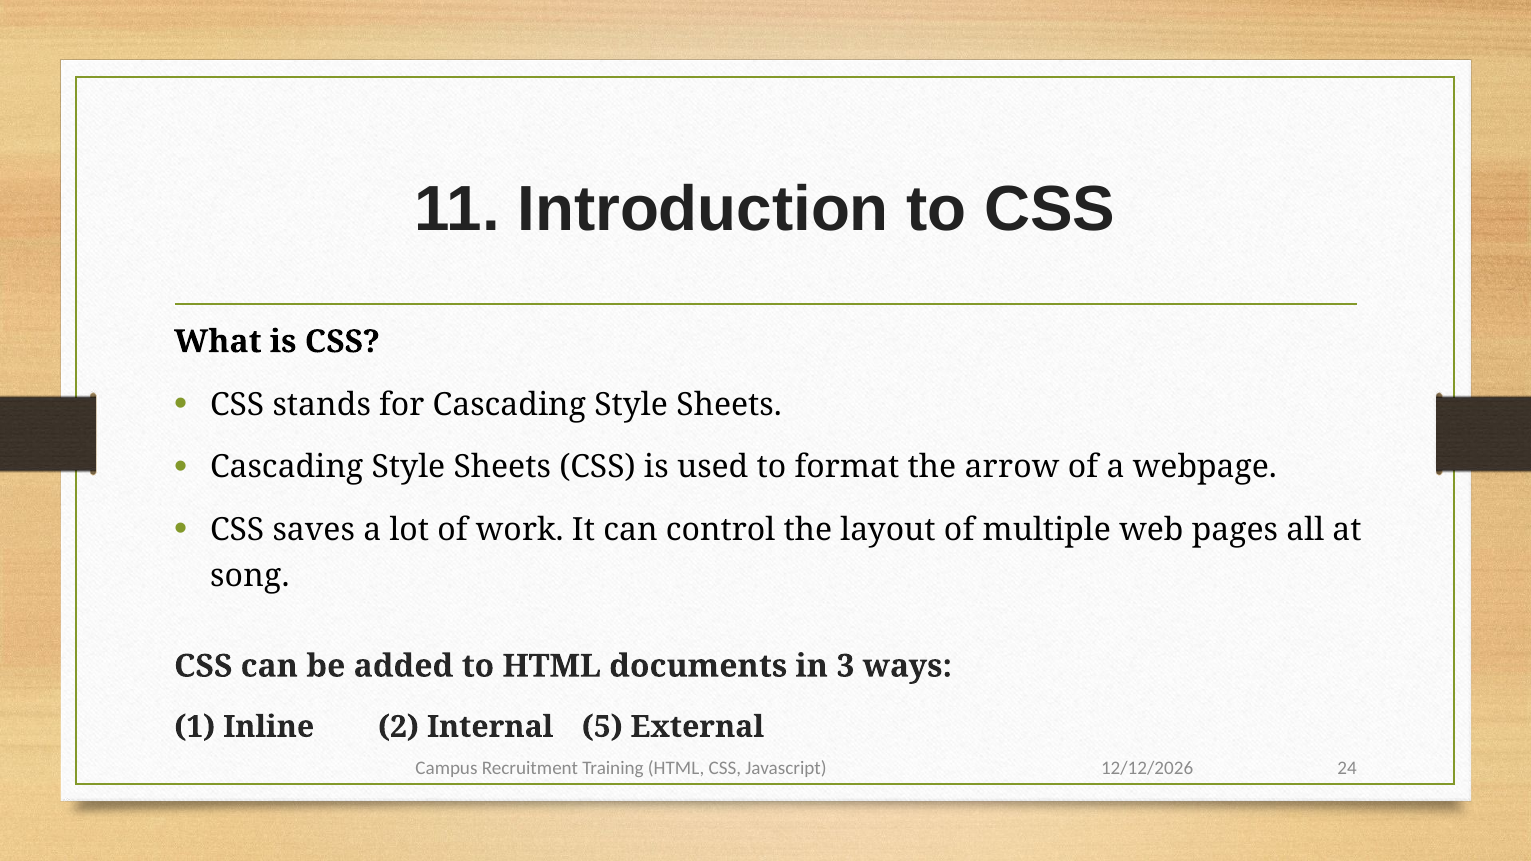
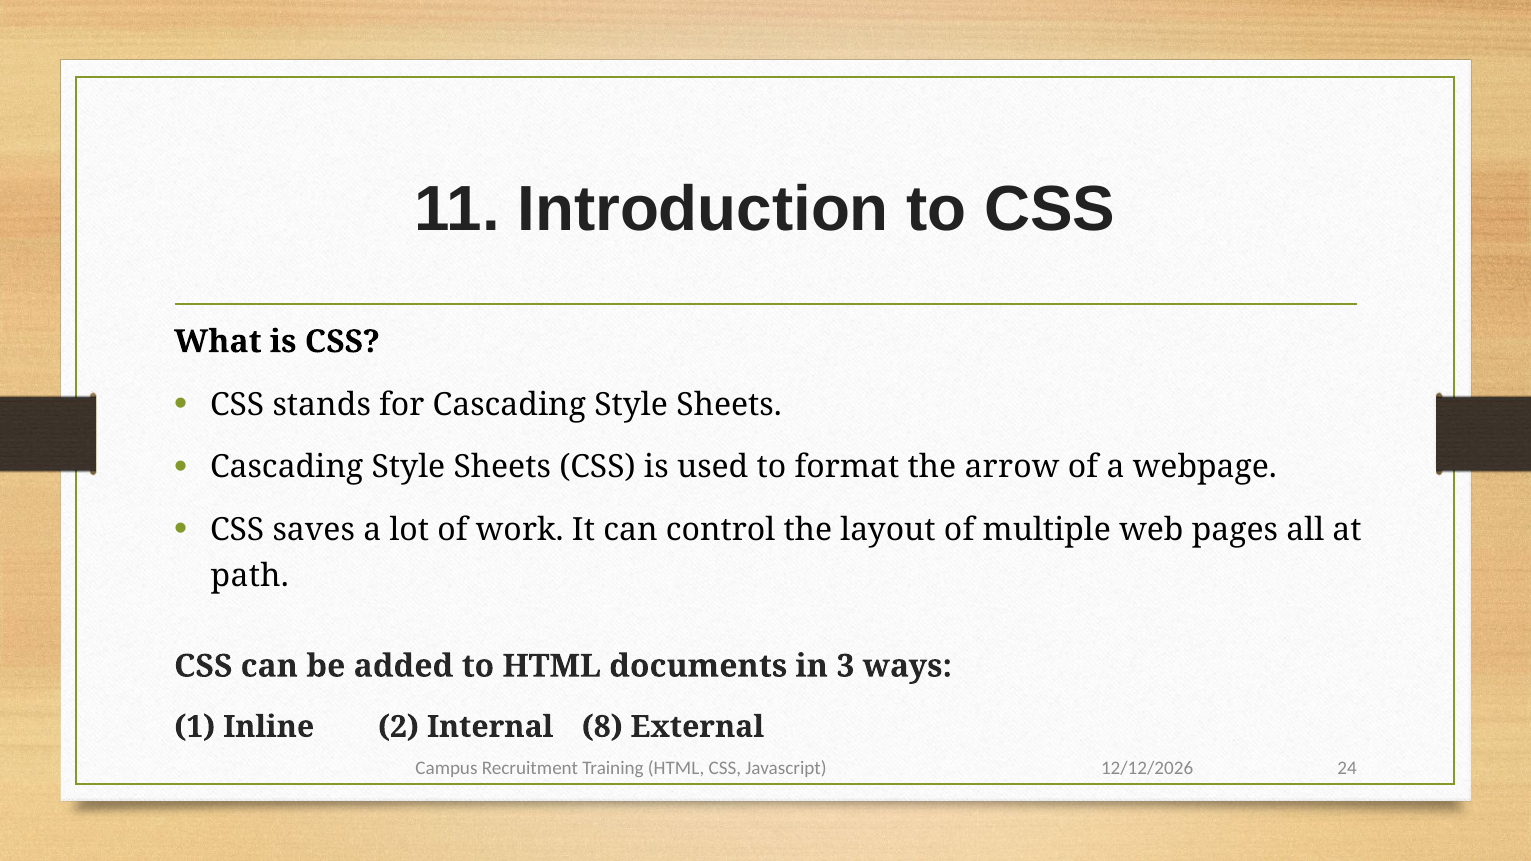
song: song -> path
5: 5 -> 8
